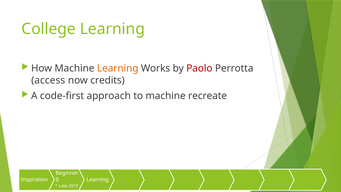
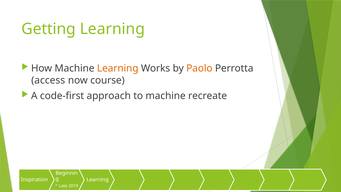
College: College -> Getting
Paolo colour: red -> orange
credits: credits -> course
